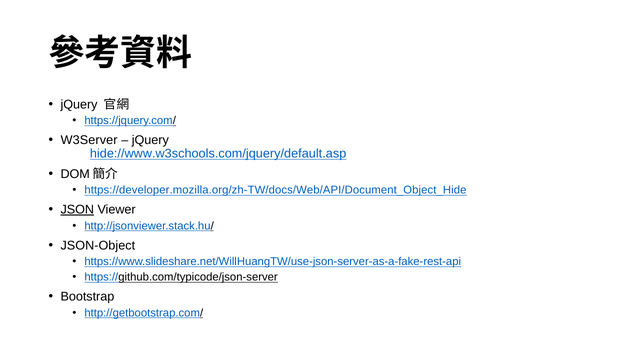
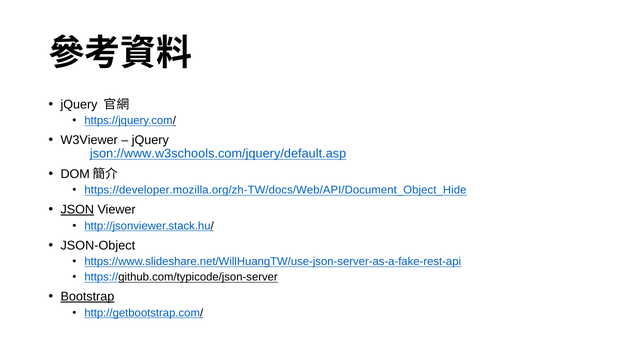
W3Server: W3Server -> W3Viewer
hide://www.w3schools.com/jquery/default.asp: hide://www.w3schools.com/jquery/default.asp -> json://www.w3schools.com/jquery/default.asp
Bootstrap underline: none -> present
